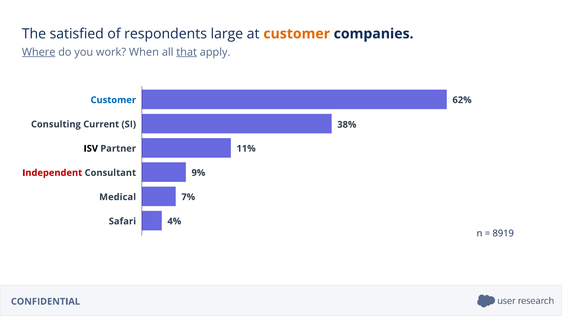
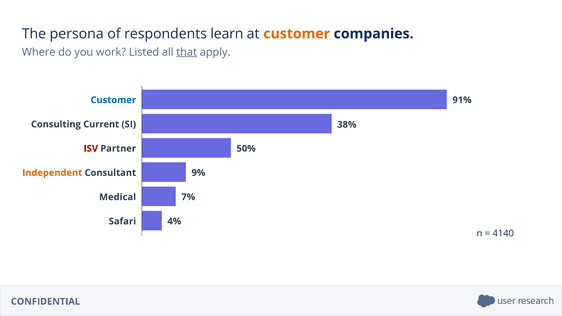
satisfied: satisfied -> persona
large: large -> learn
Where underline: present -> none
When: When -> Listed
62%: 62% -> 91%
ISV colour: black -> red
11%: 11% -> 50%
Independent colour: red -> orange
8919: 8919 -> 4140
